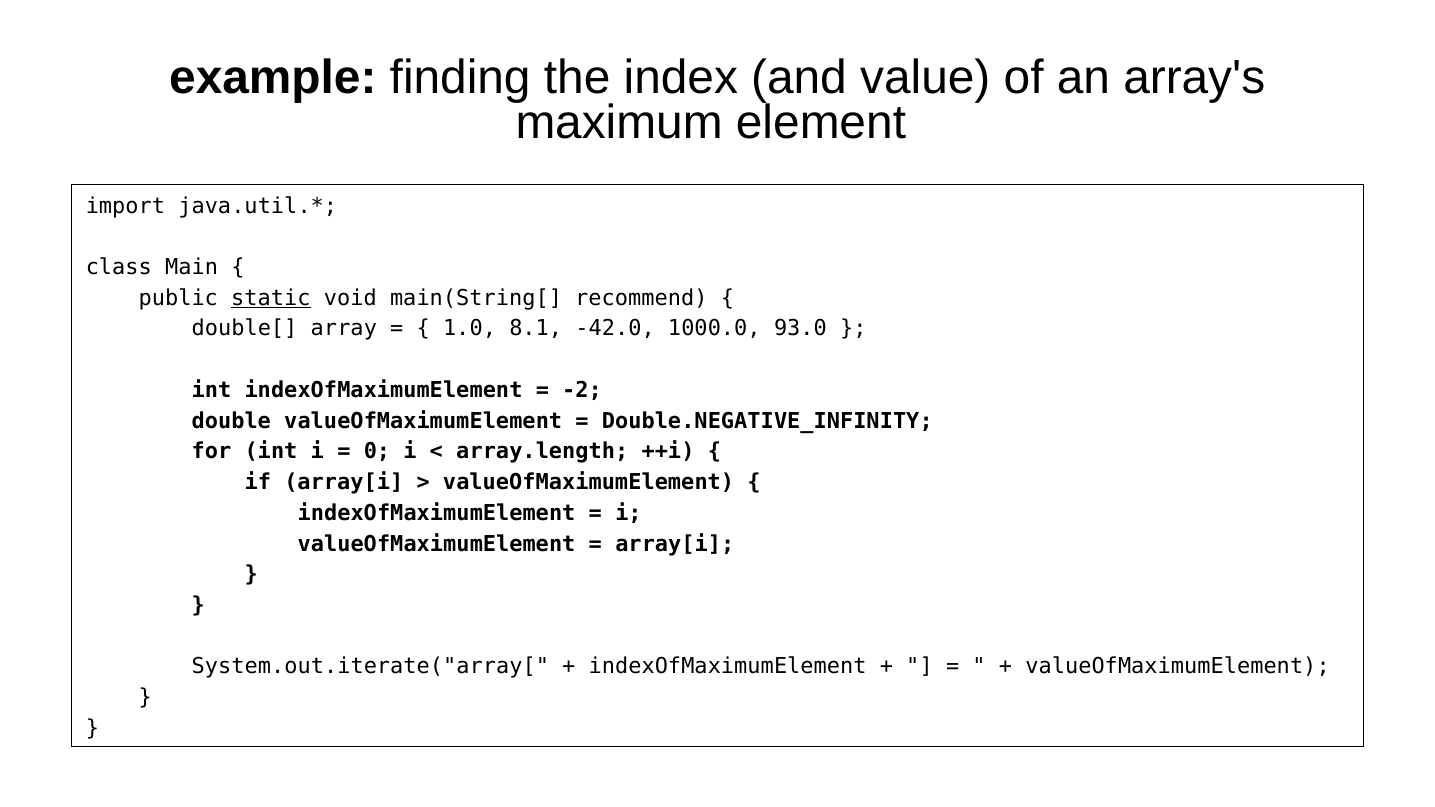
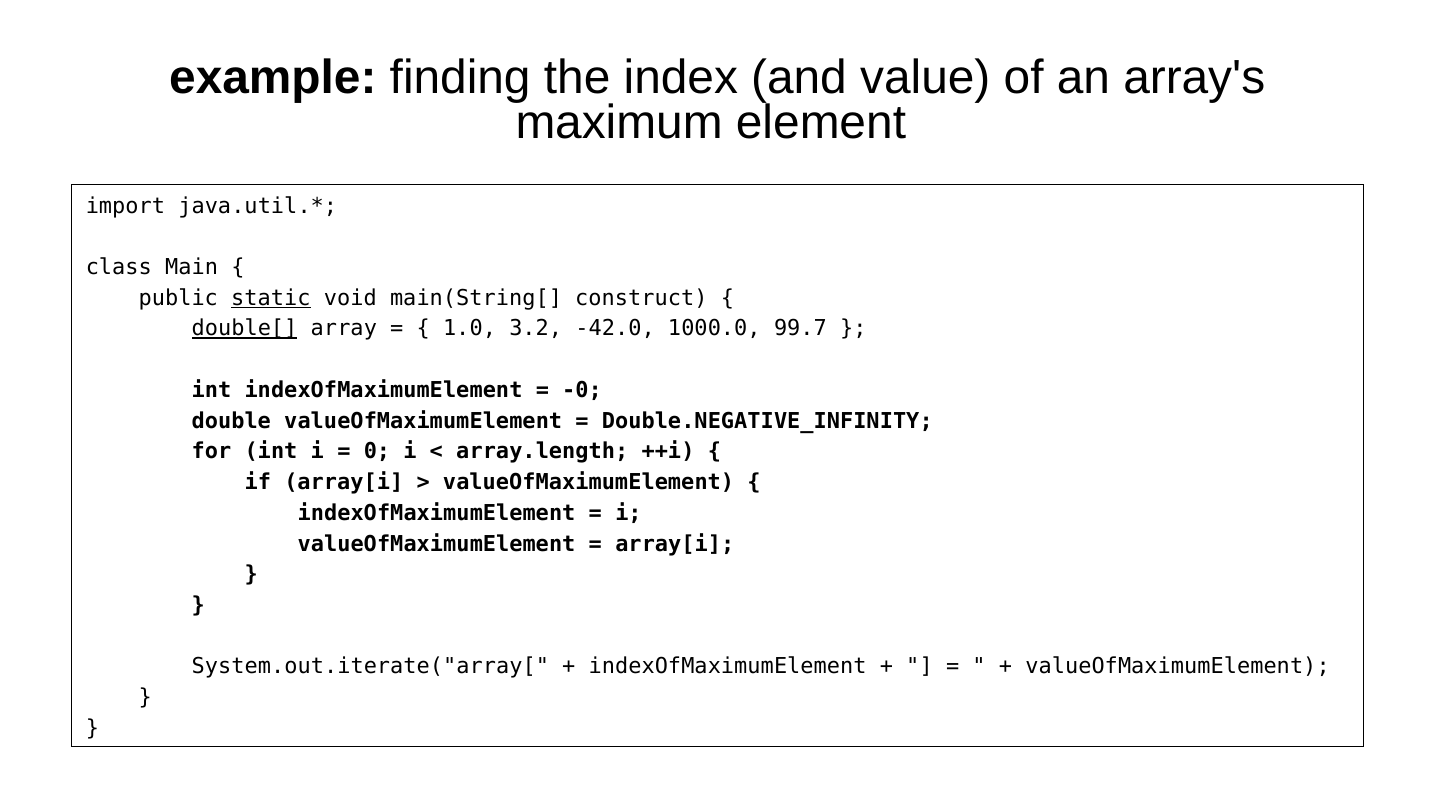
recommend: recommend -> construct
double[ underline: none -> present
8.1: 8.1 -> 3.2
93.0: 93.0 -> 99.7
-2: -2 -> -0
